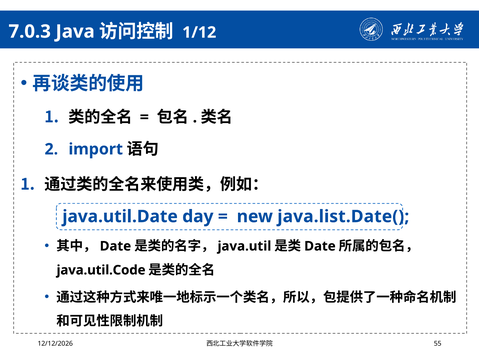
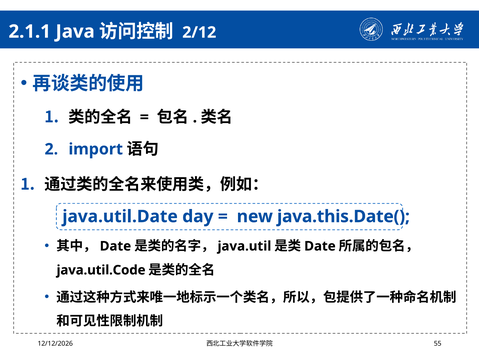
7.0.3: 7.0.3 -> 2.1.1
1/12: 1/12 -> 2/12
java.list.Date(: java.list.Date( -> java.this.Date(
